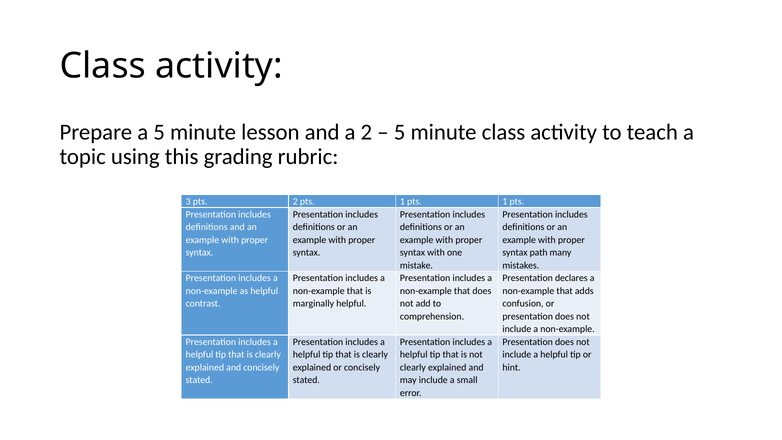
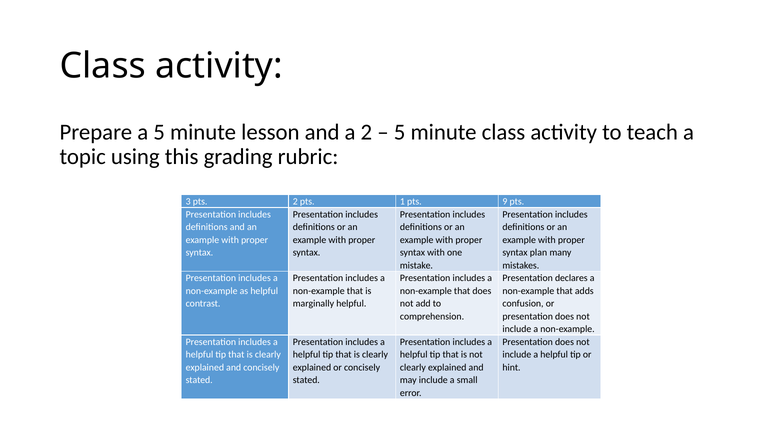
1 pts 1: 1 -> 9
path: path -> plan
